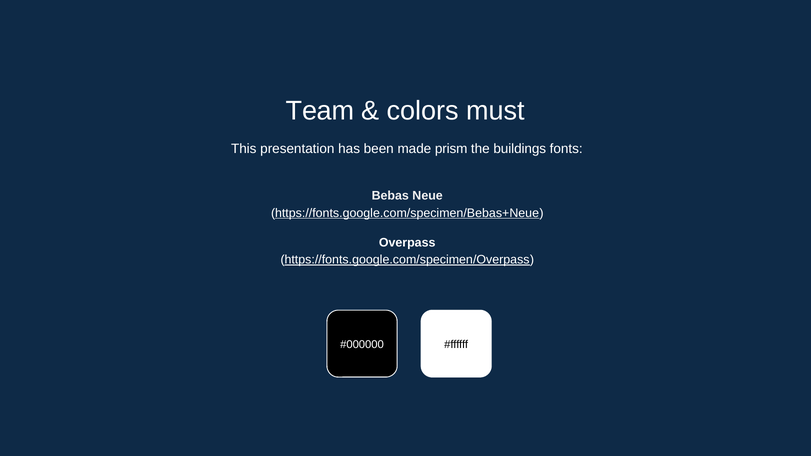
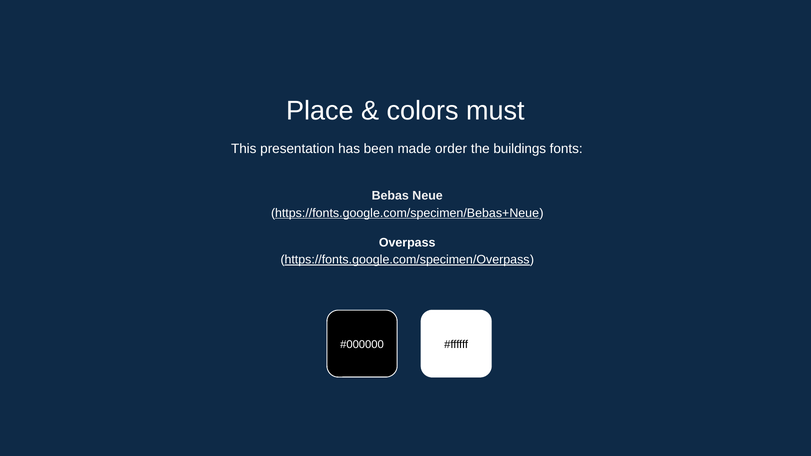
Team: Team -> Place
prism: prism -> order
